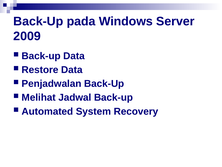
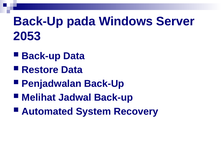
2009: 2009 -> 2053
